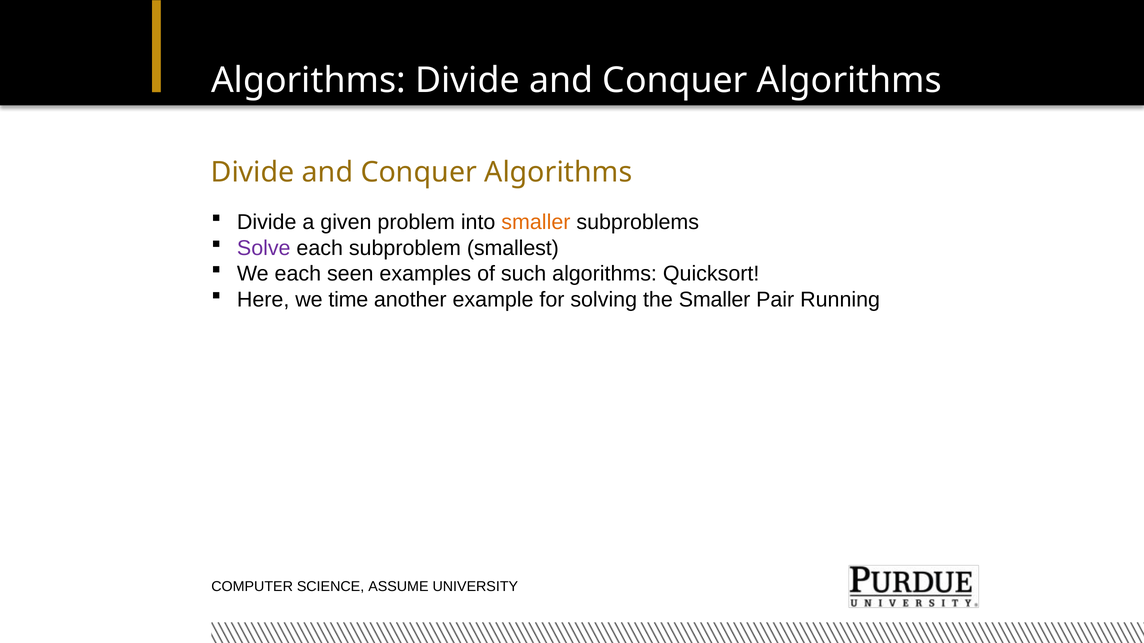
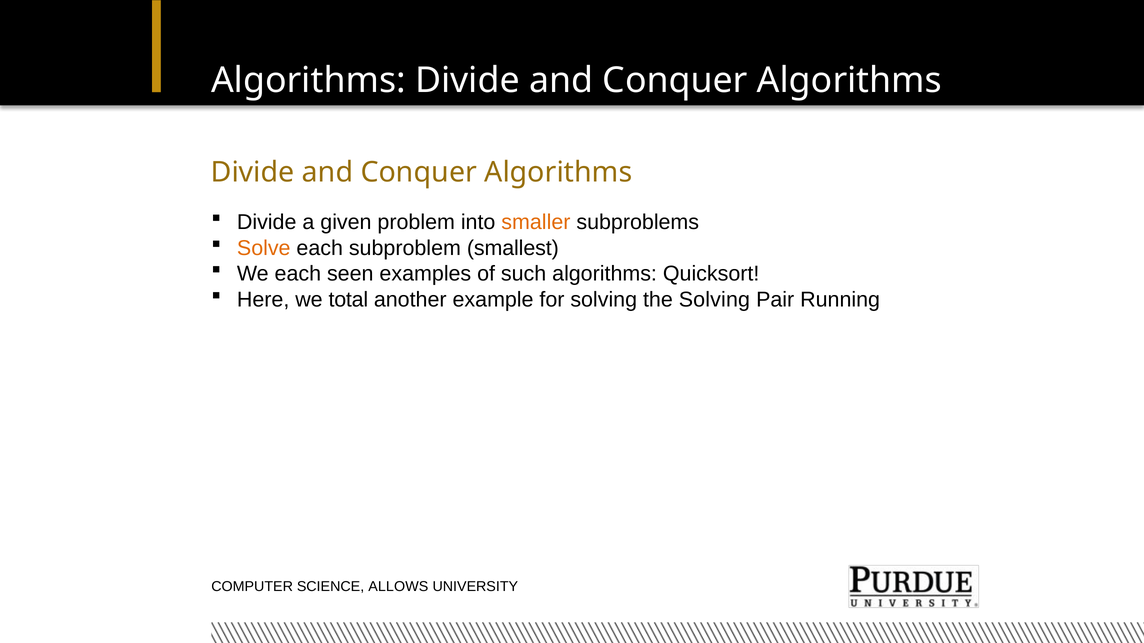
Solve colour: purple -> orange
time: time -> total
the Smaller: Smaller -> Solving
ASSUME: ASSUME -> ALLOWS
